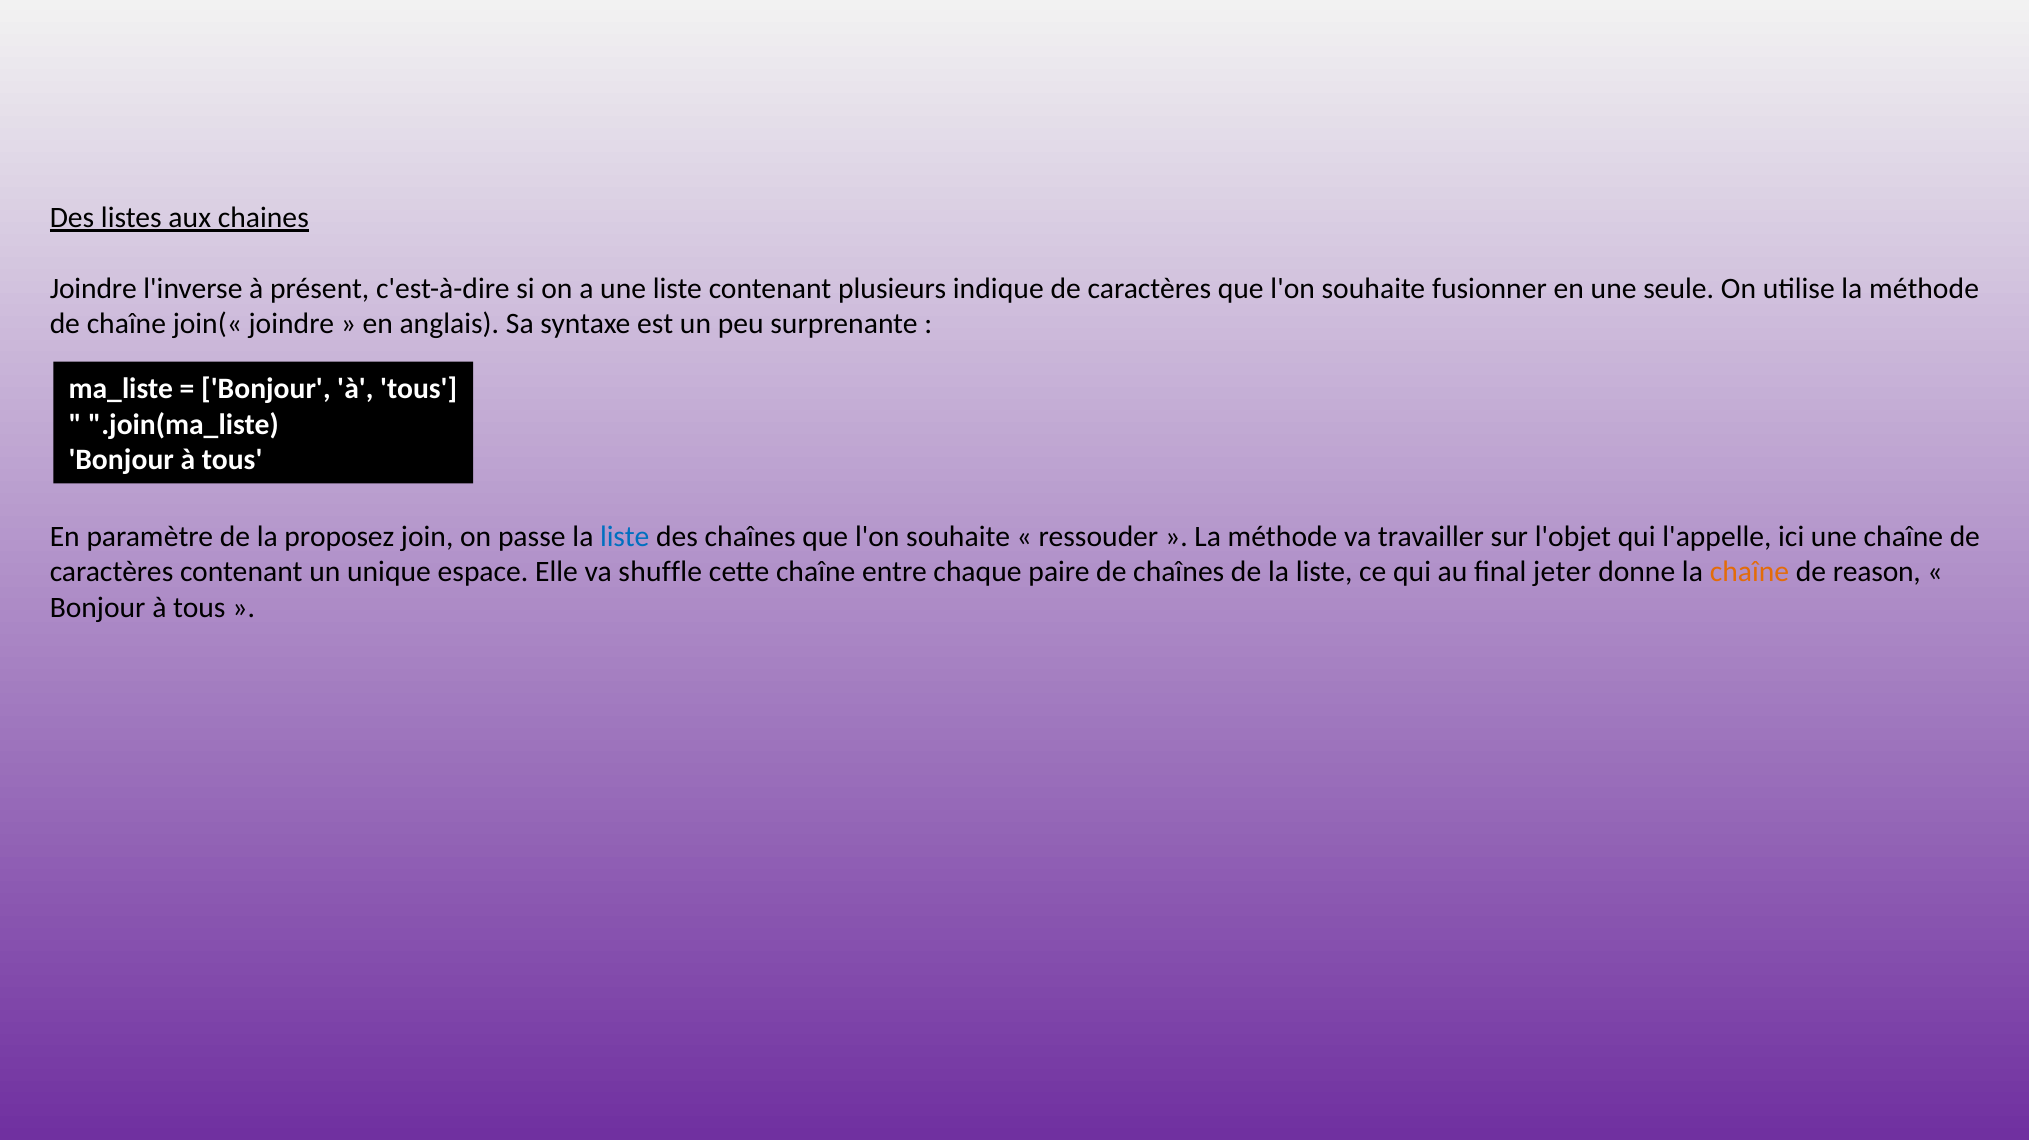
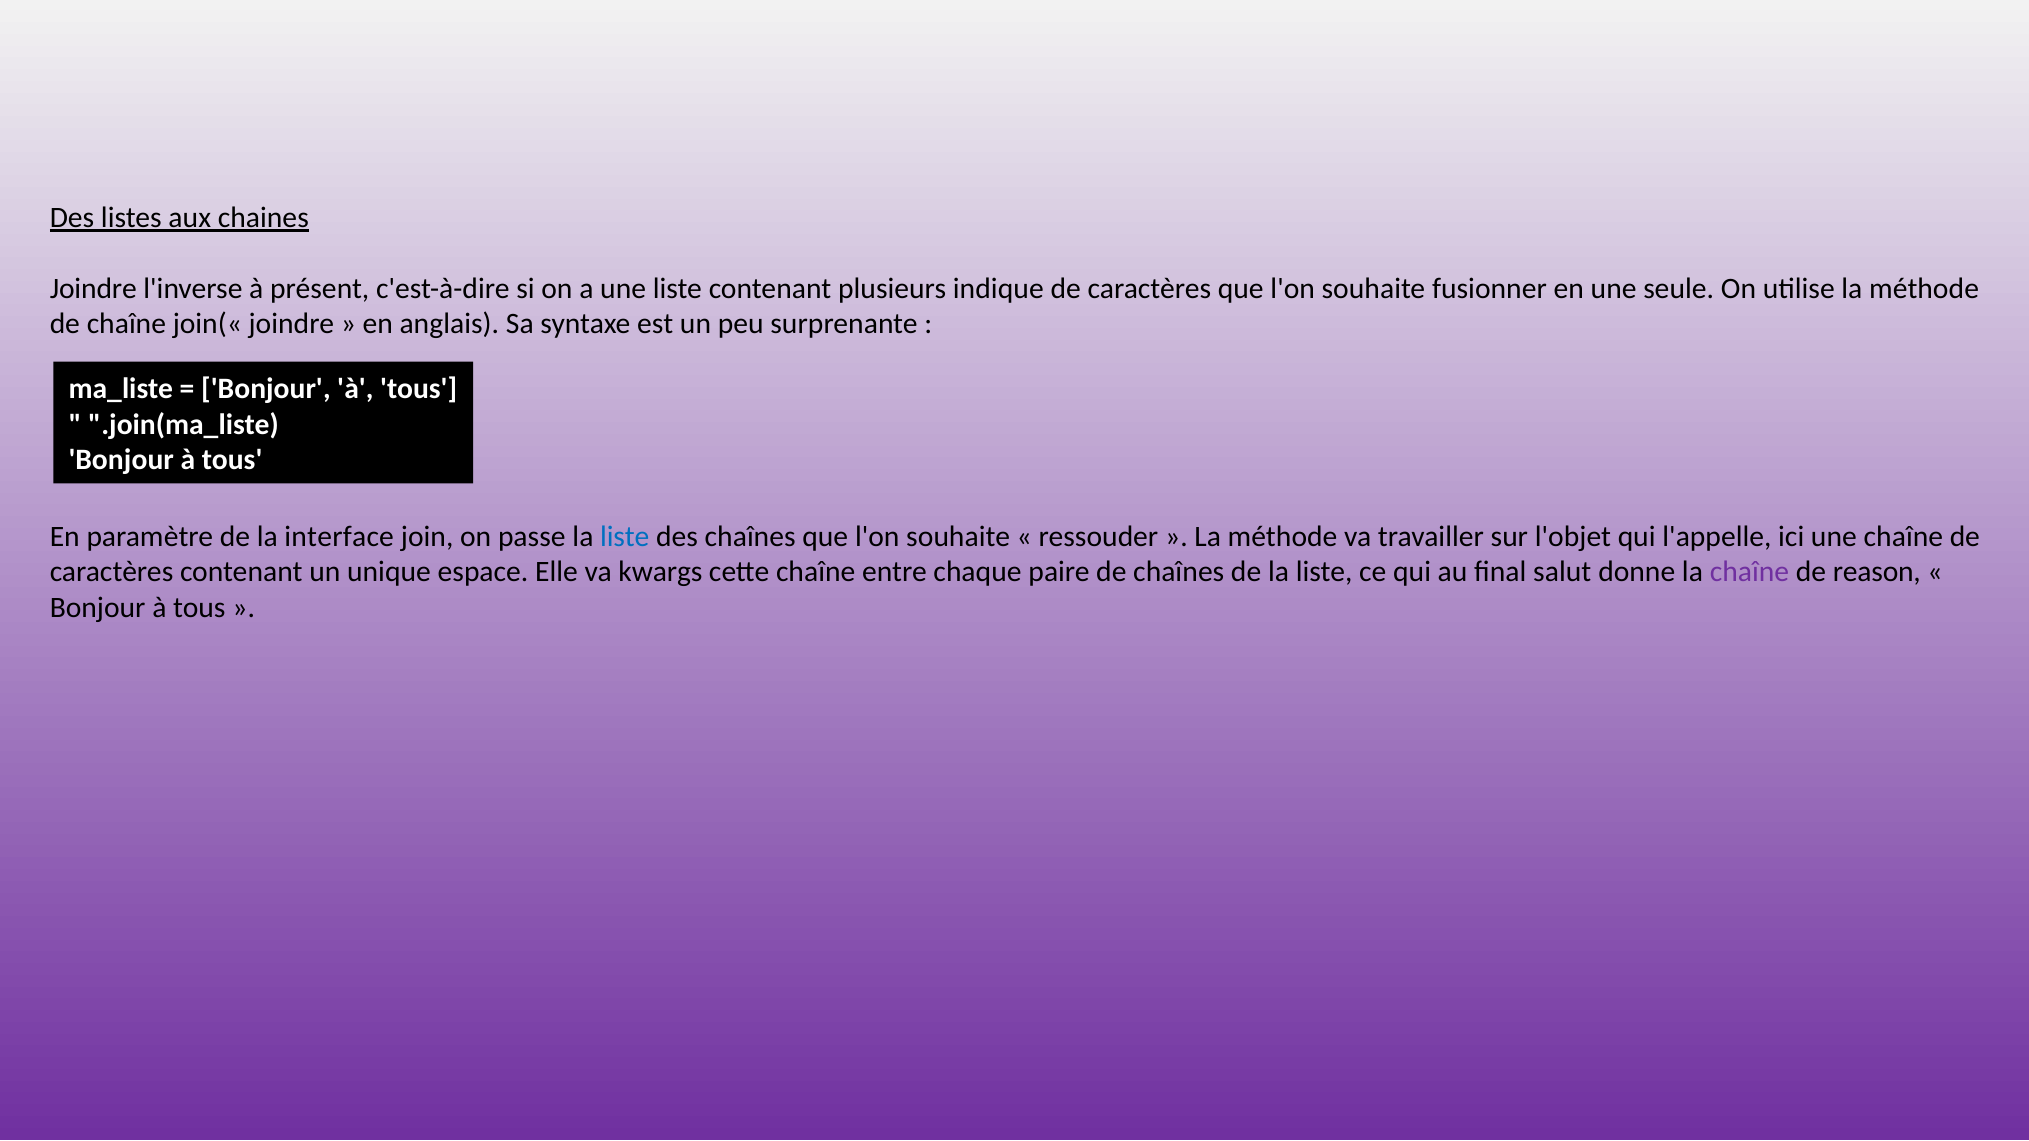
proposez: proposez -> interface
shuffle: shuffle -> kwargs
jeter: jeter -> salut
chaîne at (1749, 572) colour: orange -> purple
